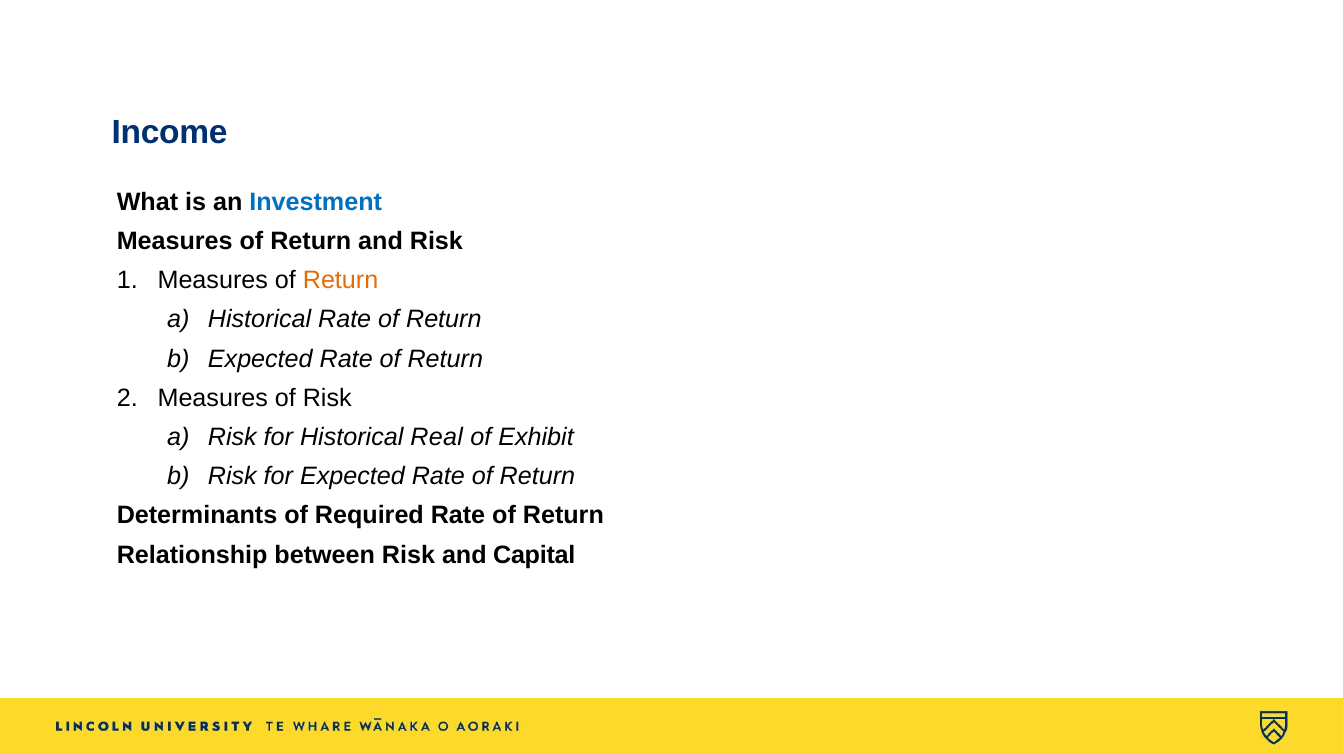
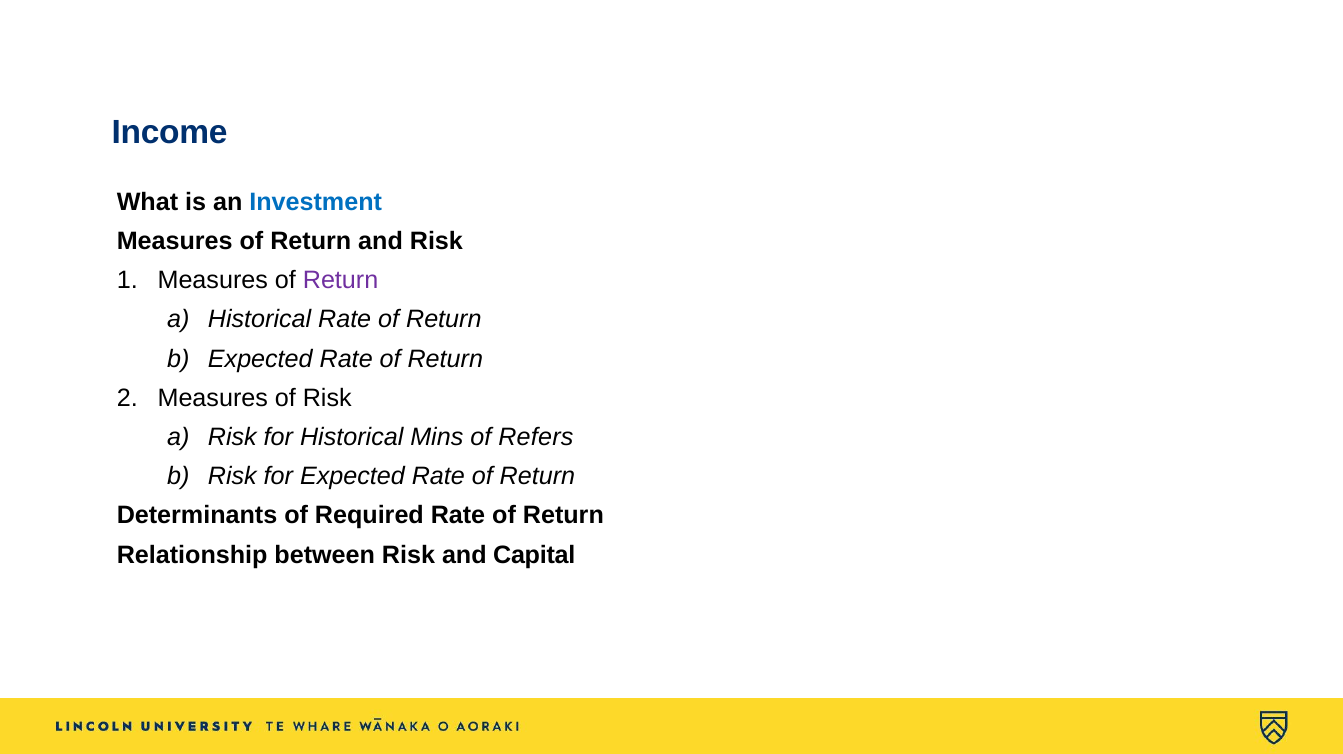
Return at (341, 281) colour: orange -> purple
Real: Real -> Mins
Exhibit: Exhibit -> Refers
